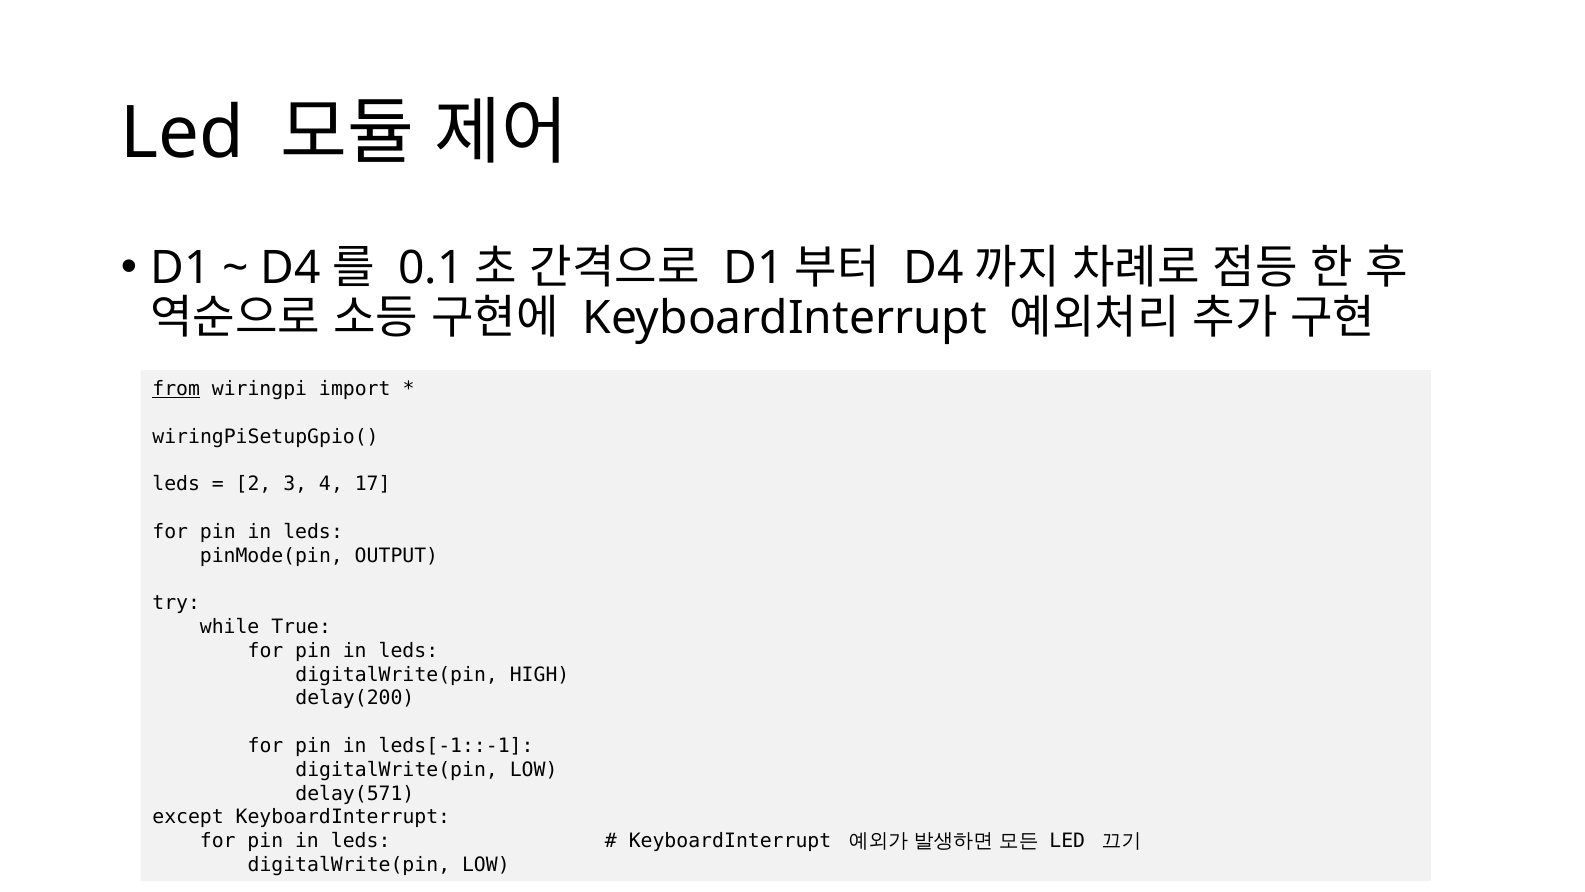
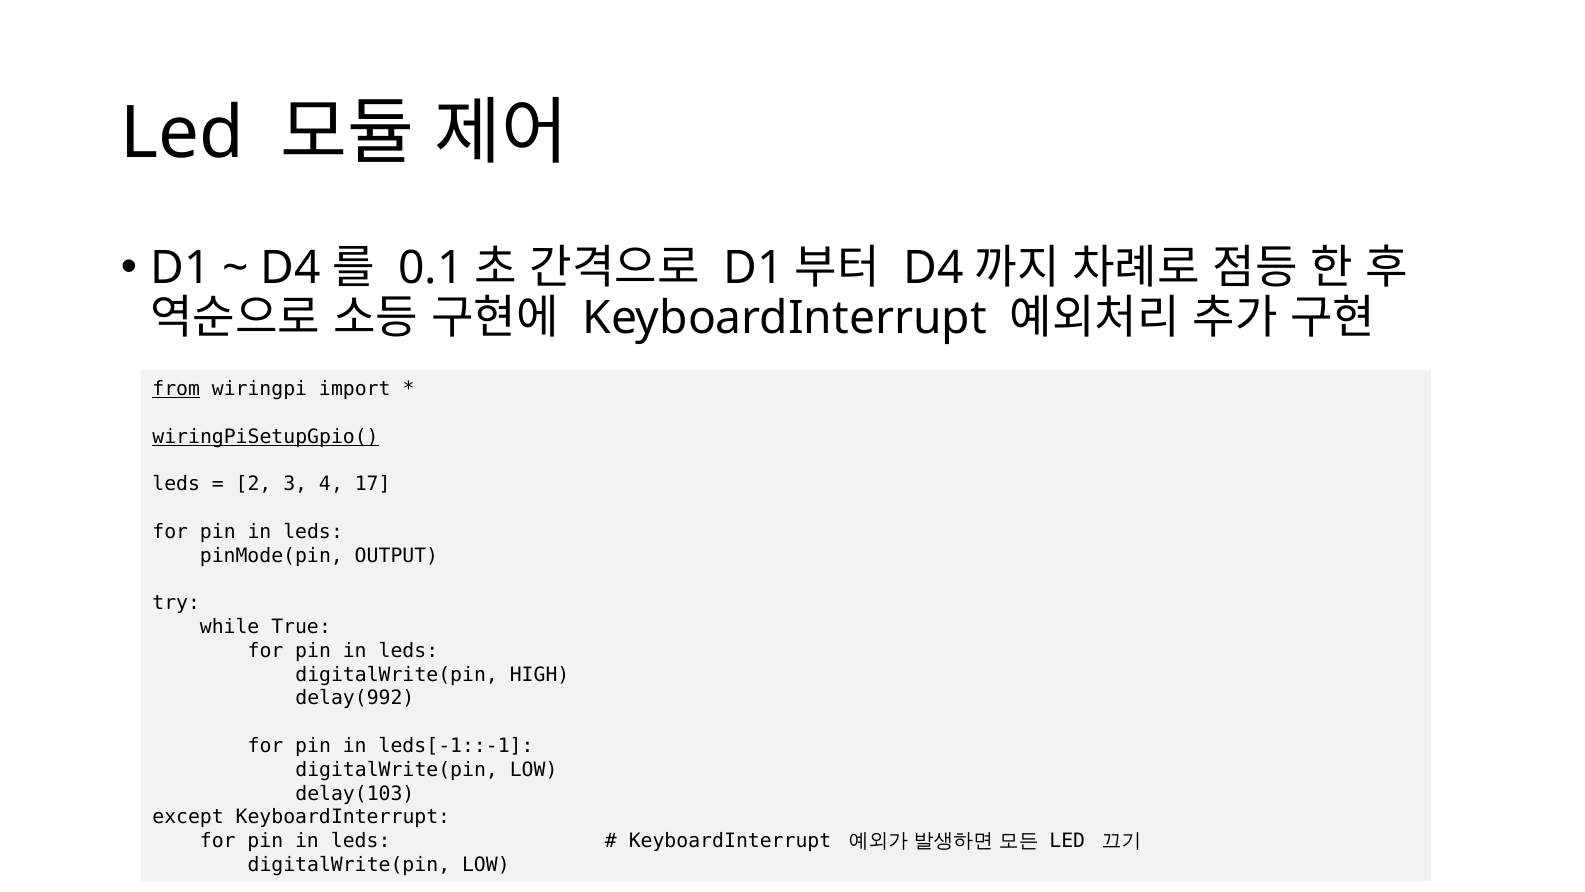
wiringPiSetupGpio( underline: none -> present
delay(200: delay(200 -> delay(992
delay(571: delay(571 -> delay(103
